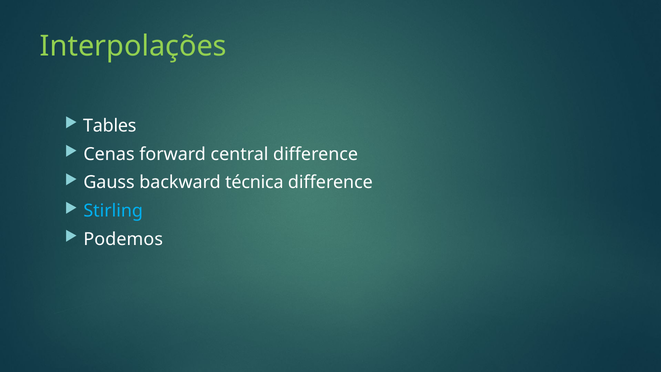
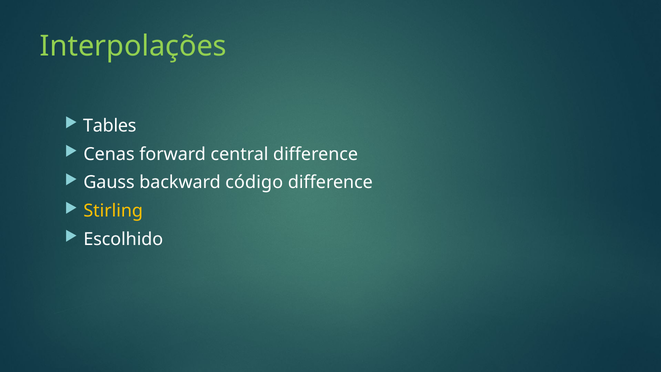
técnica: técnica -> código
Stirling colour: light blue -> yellow
Podemos: Podemos -> Escolhido
